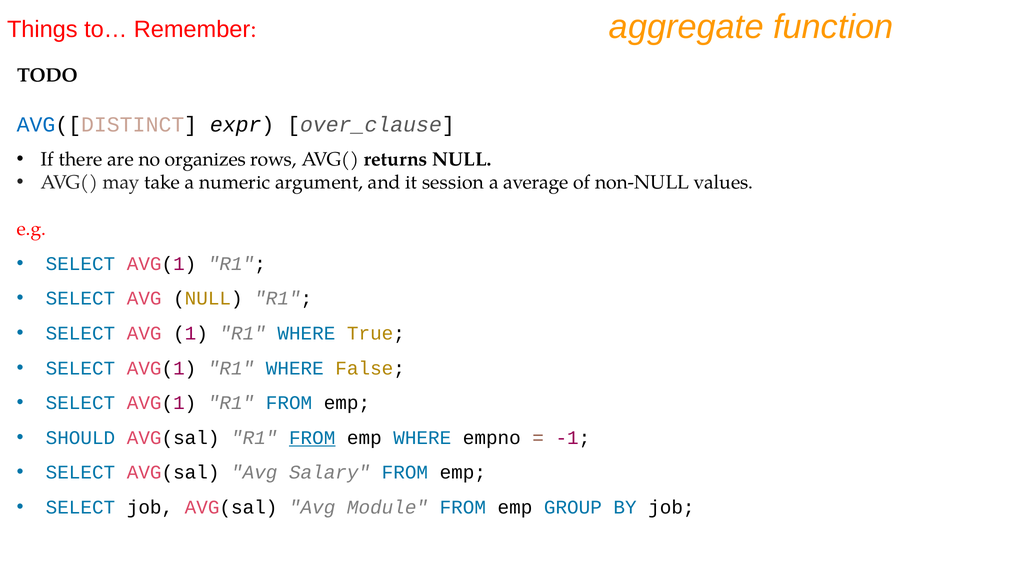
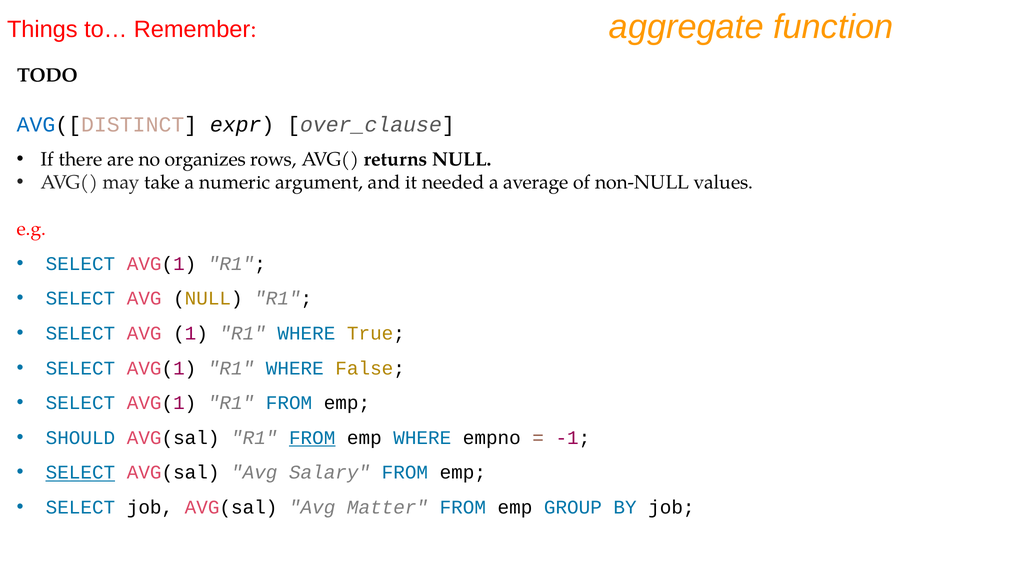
session: session -> needed
SELECT at (80, 472) underline: none -> present
Module: Module -> Matter
